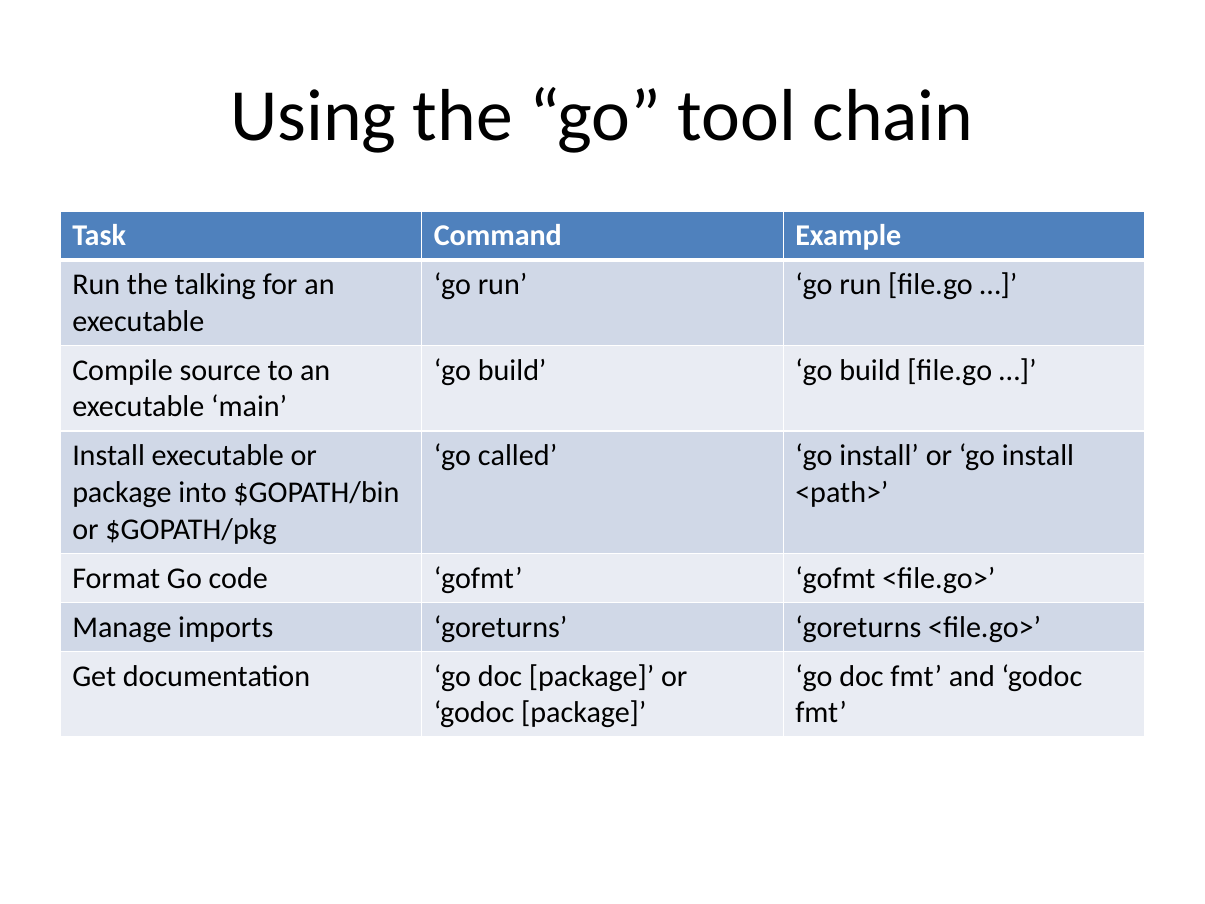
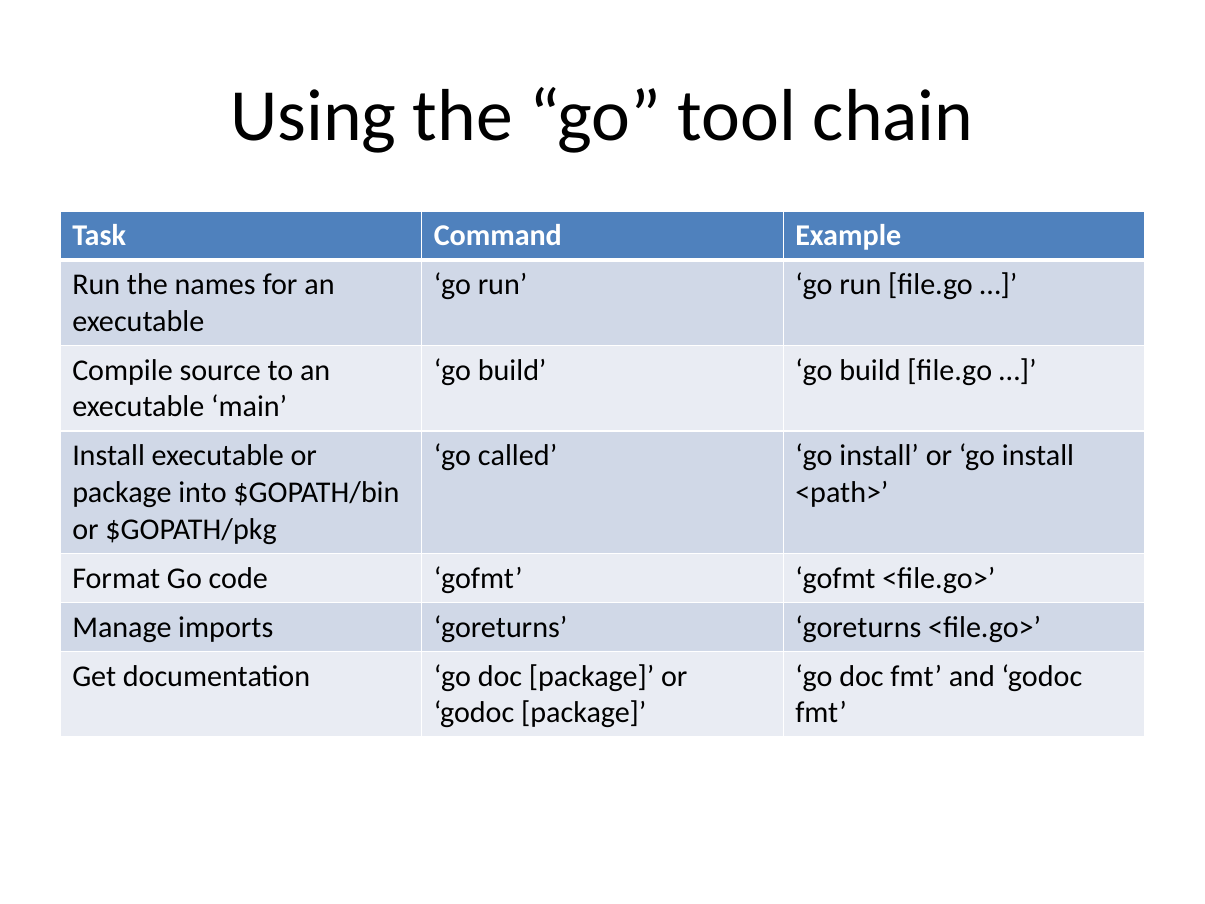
talking: talking -> names
